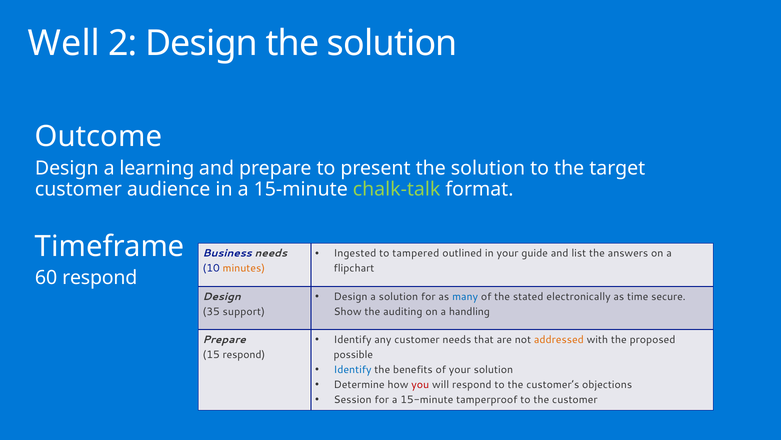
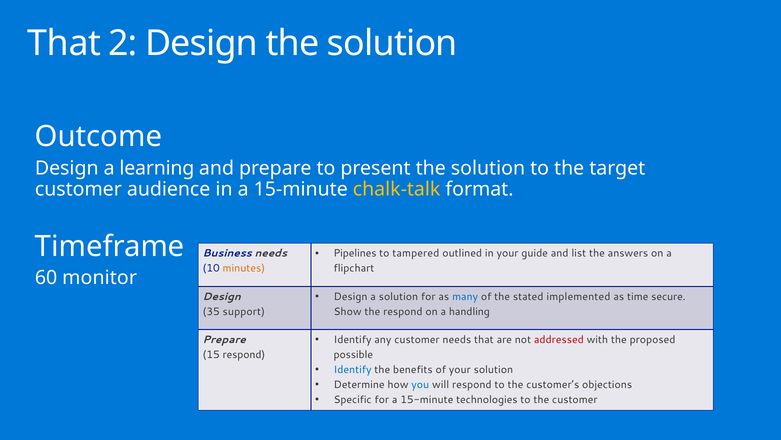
Well at (64, 44): Well -> That
chalk-talk colour: light green -> yellow
Ingested: Ingested -> Pipelines
60 respond: respond -> monitor
electronically: electronically -> implemented
the auditing: auditing -> respond
addressed colour: orange -> red
you colour: red -> blue
Session: Session -> Specific
tamperproof: tamperproof -> technologies
